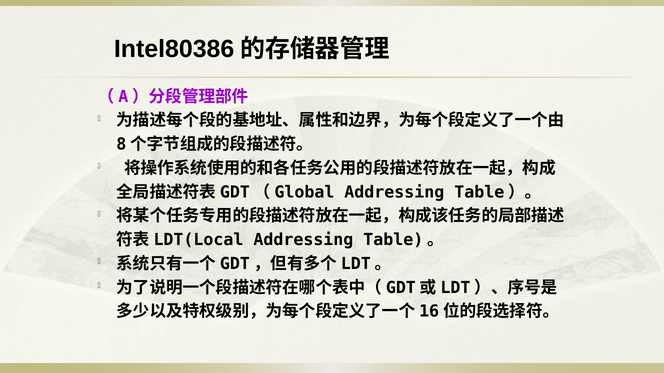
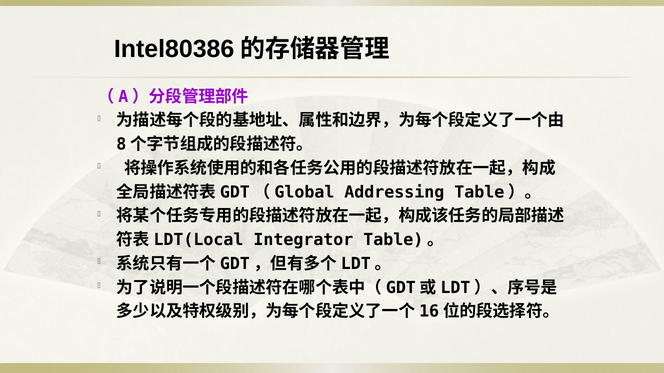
Addressing at (303, 240): Addressing -> Integrator
